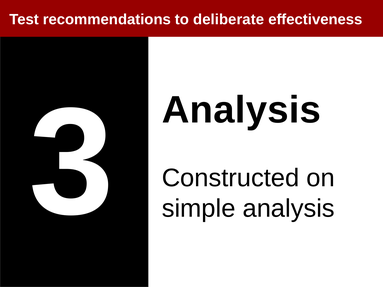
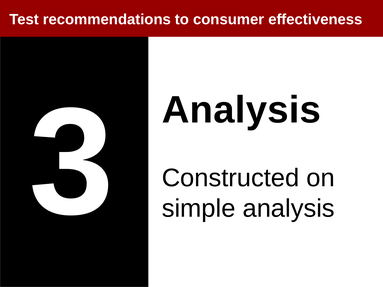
deliberate: deliberate -> consumer
